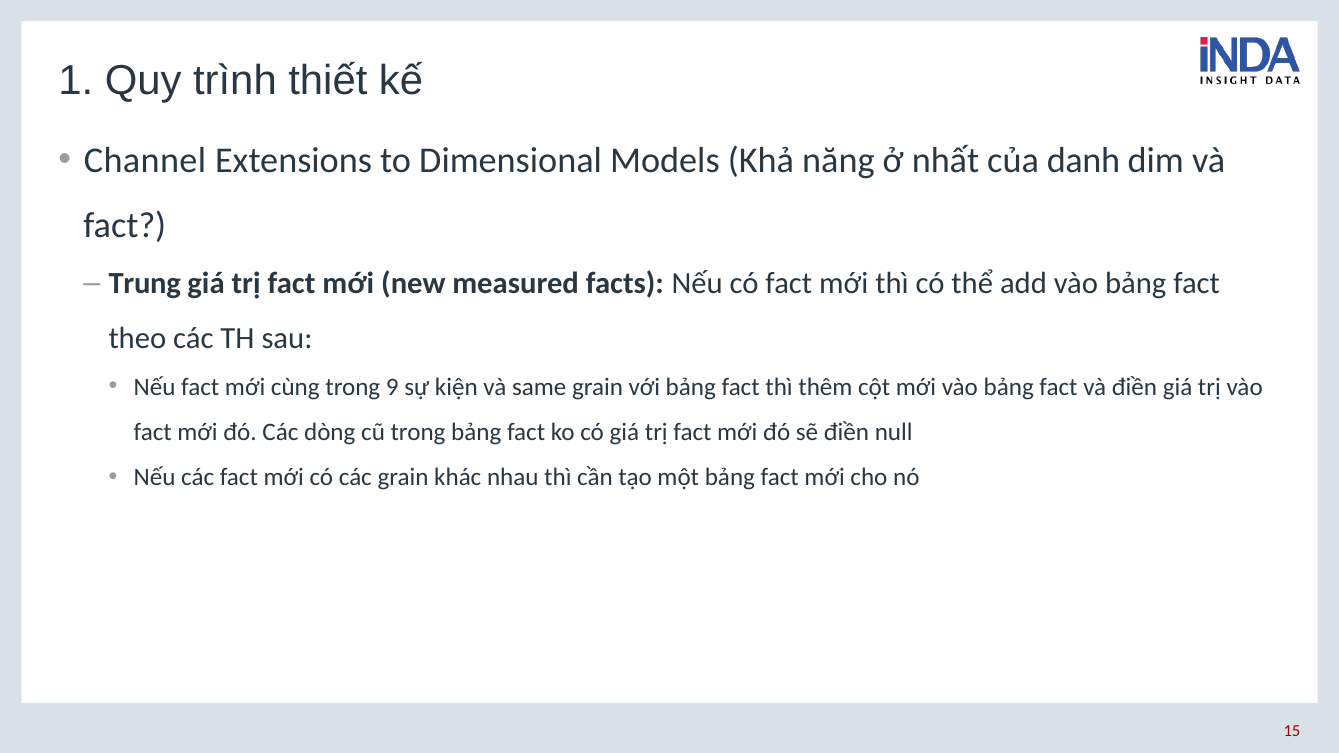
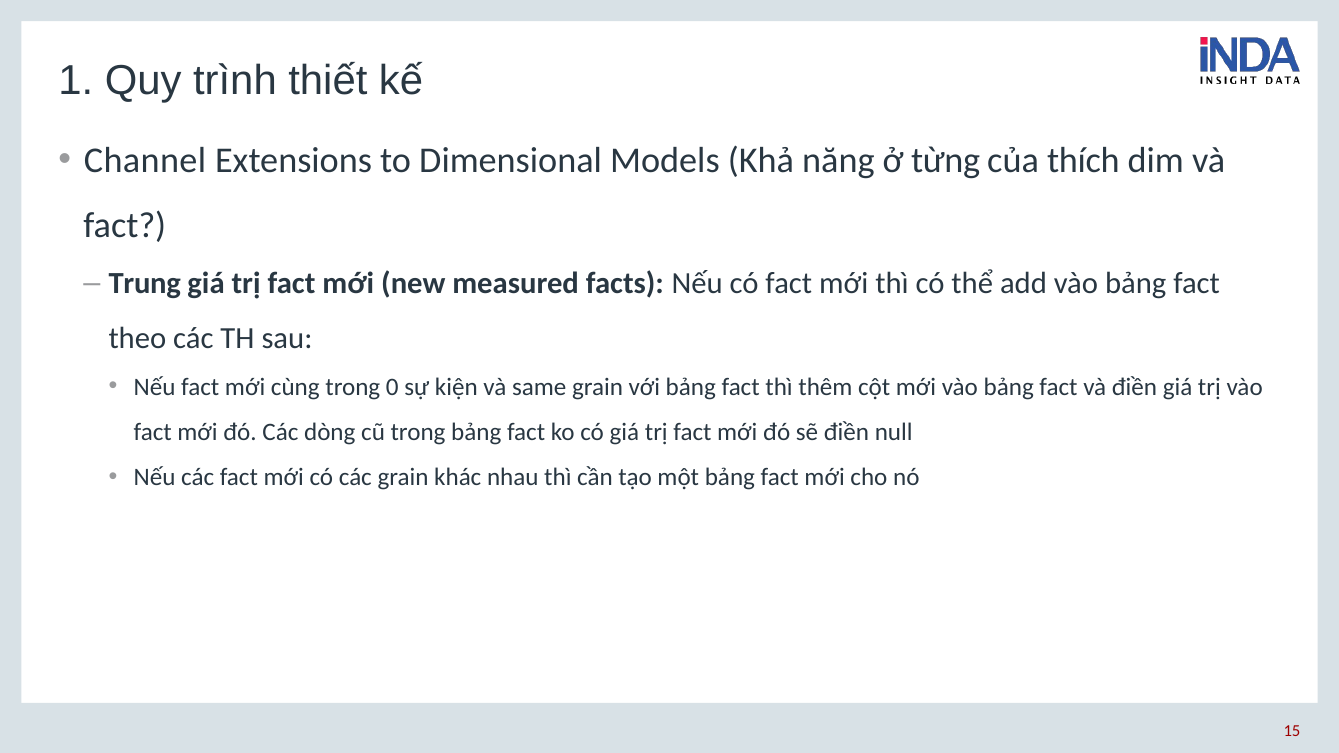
nhất: nhất -> từng
danh: danh -> thích
9: 9 -> 0
